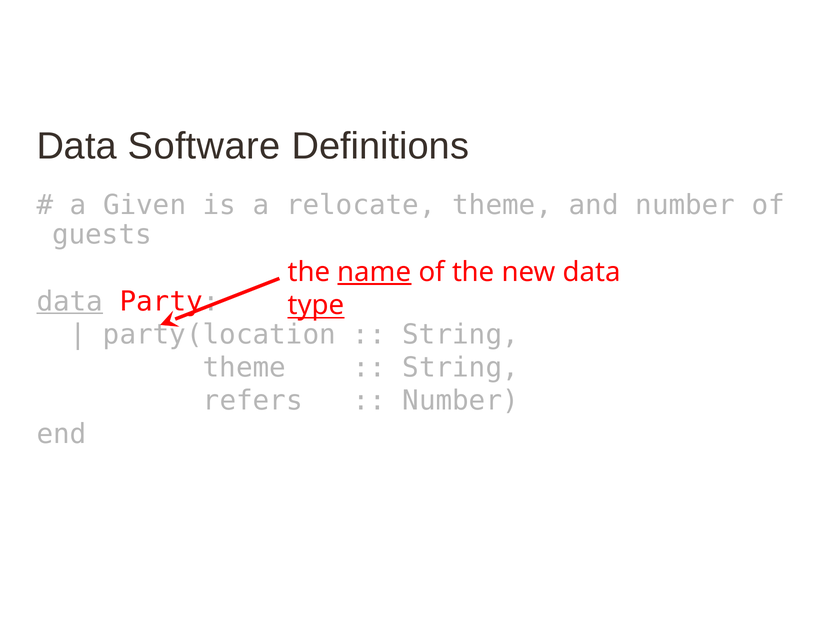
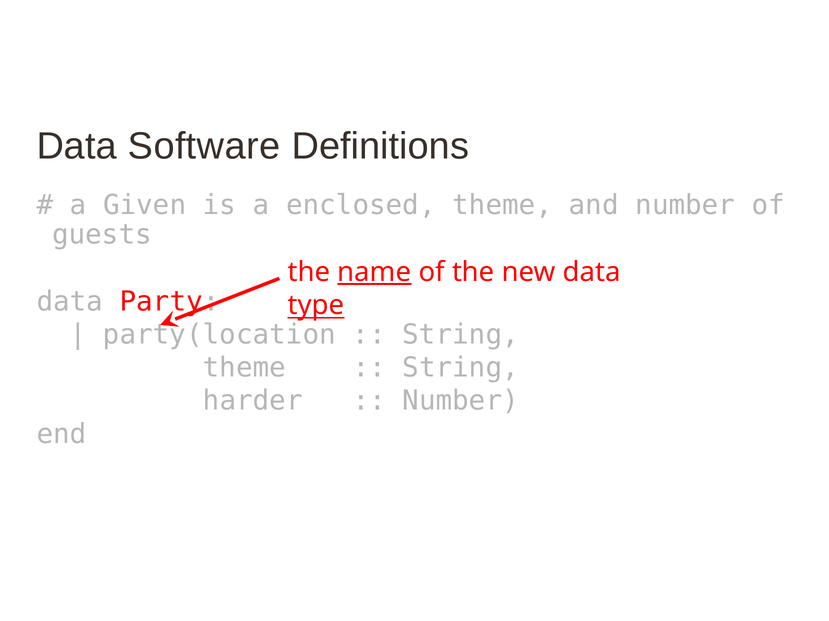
relocate: relocate -> enclosed
data at (70, 302) underline: present -> none
refers: refers -> harder
